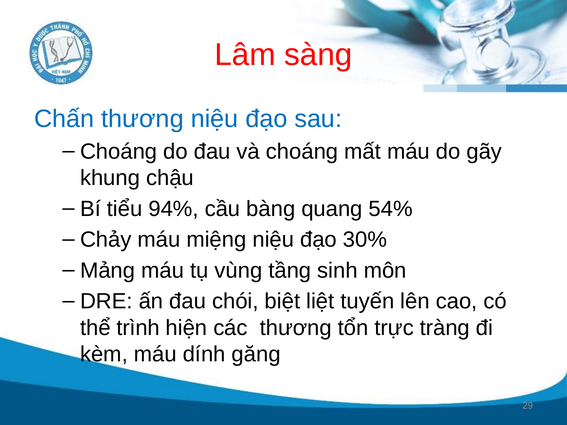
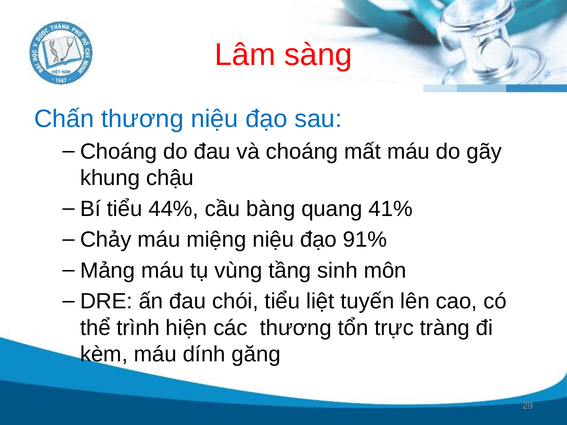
94%: 94% -> 44%
54%: 54% -> 41%
30%: 30% -> 91%
chói biệt: biệt -> tiểu
